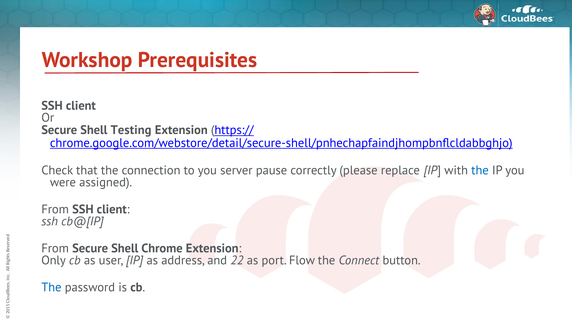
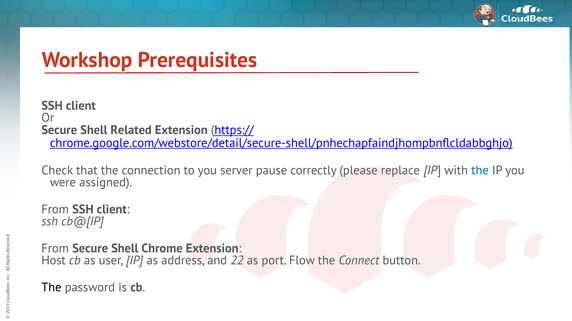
Testing: Testing -> Related
Only: Only -> Host
The at (51, 288) colour: blue -> black
